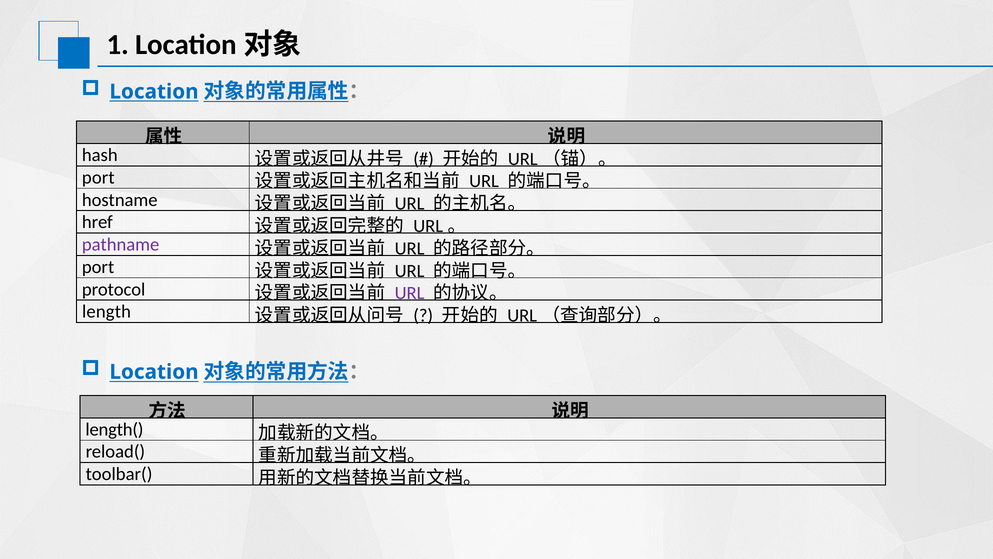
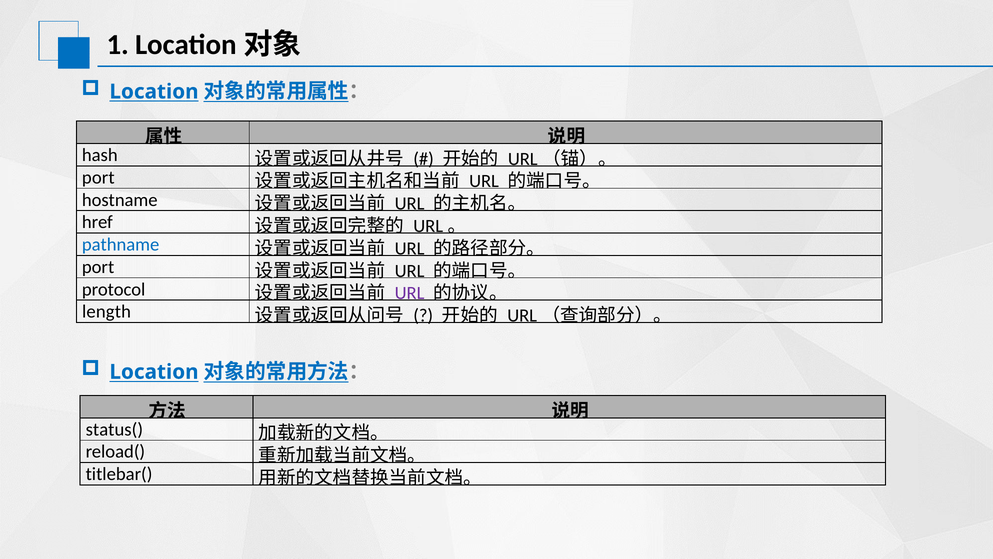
pathname colour: purple -> blue
length(: length( -> status(
toolbar(: toolbar( -> titlebar(
